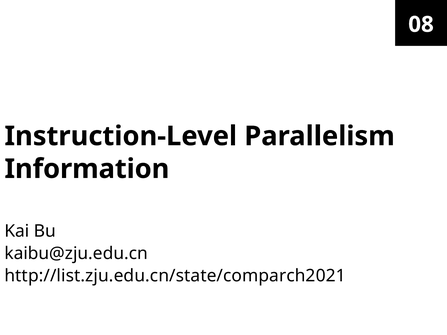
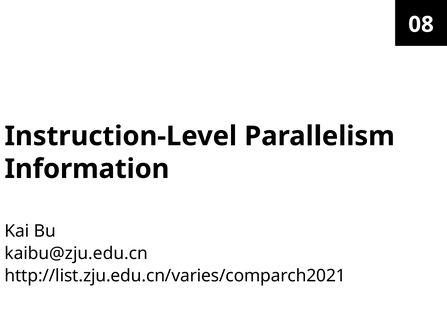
http://list.zju.edu.cn/state/comparch2021: http://list.zju.edu.cn/state/comparch2021 -> http://list.zju.edu.cn/varies/comparch2021
